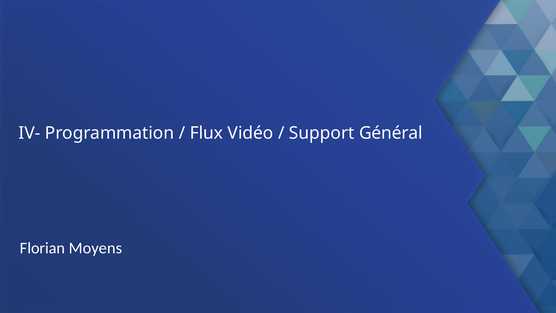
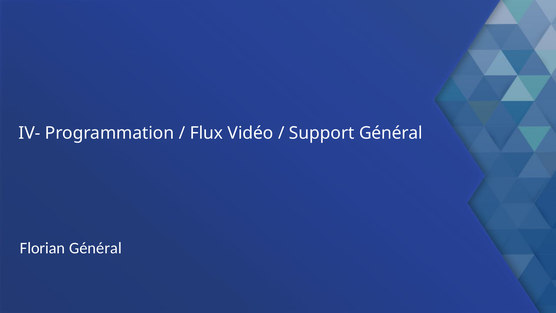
Florian Moyens: Moyens -> Général
